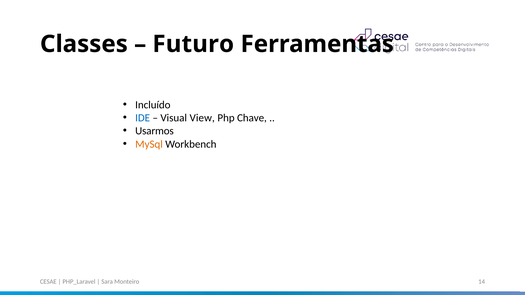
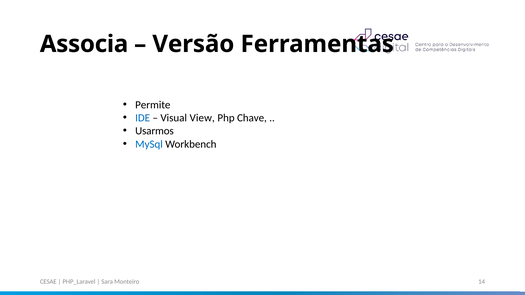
Classes: Classes -> Associa
Futuro: Futuro -> Versão
Incluído: Incluído -> Permite
MySql colour: orange -> blue
